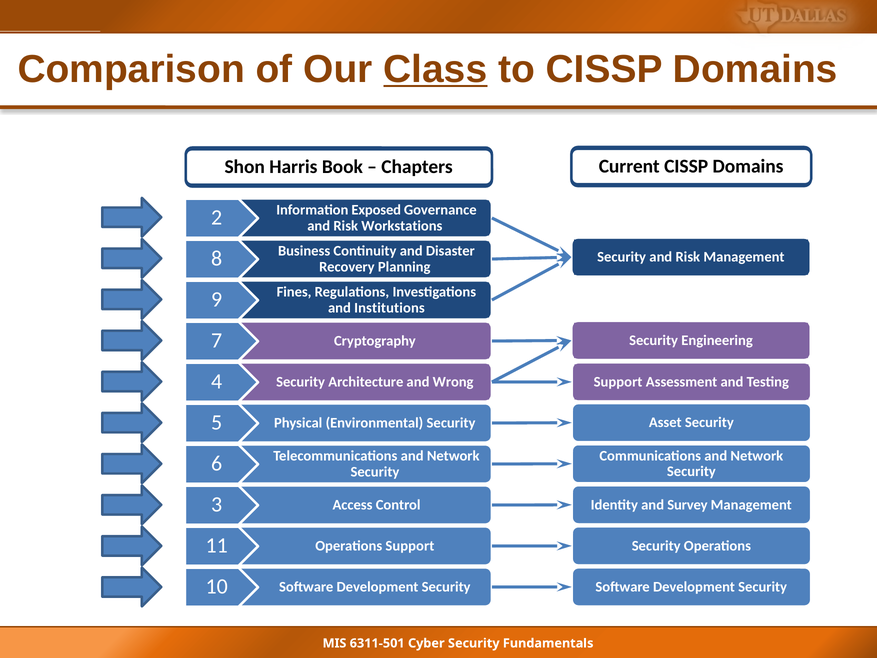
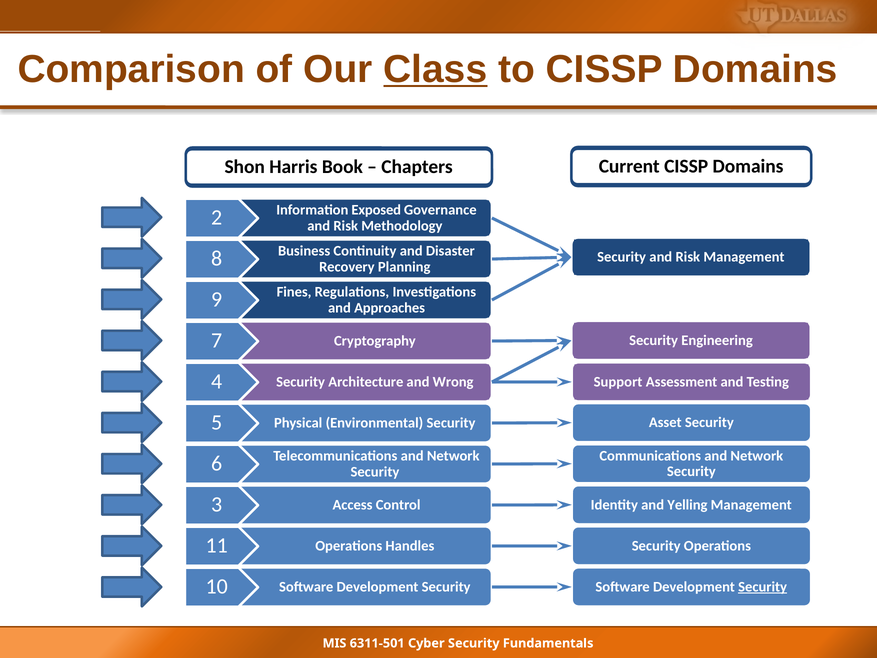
Workstations: Workstations -> Methodology
Institutions: Institutions -> Approaches
Survey: Survey -> Yelling
Operations Support: Support -> Handles
Security at (763, 587) underline: none -> present
